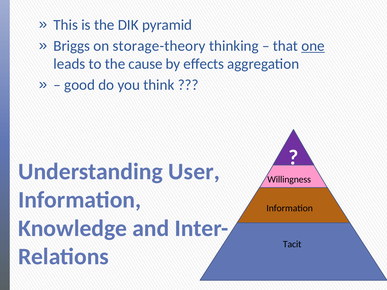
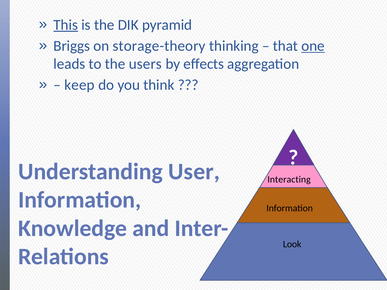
This underline: none -> present
cause: cause -> users
good: good -> keep
Willingness: Willingness -> Interacting
Tacit: Tacit -> Look
